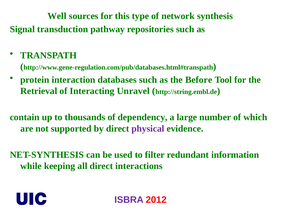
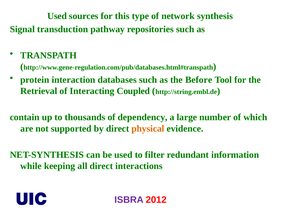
Well at (57, 16): Well -> Used
Unravel: Unravel -> Coupled
physical colour: purple -> orange
